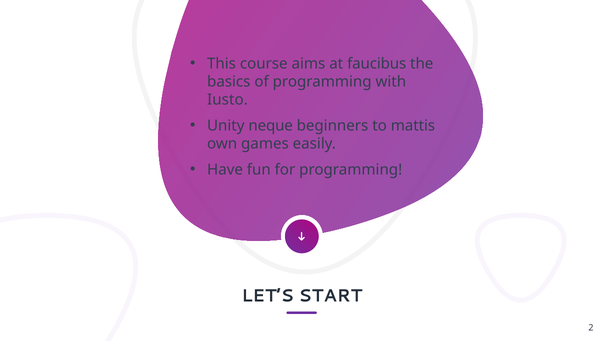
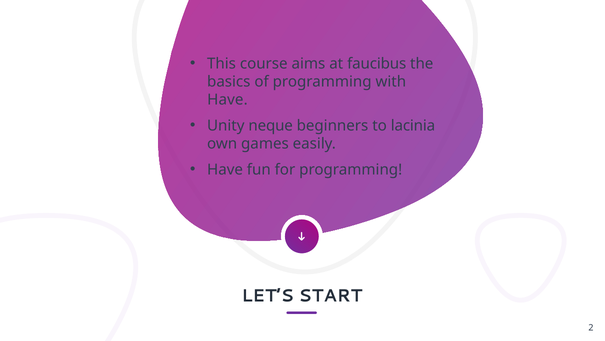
Iusto at (227, 100): Iusto -> Have
mattis: mattis -> lacinia
